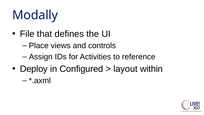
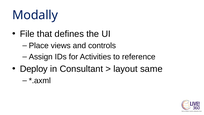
Configured: Configured -> Consultant
within: within -> same
